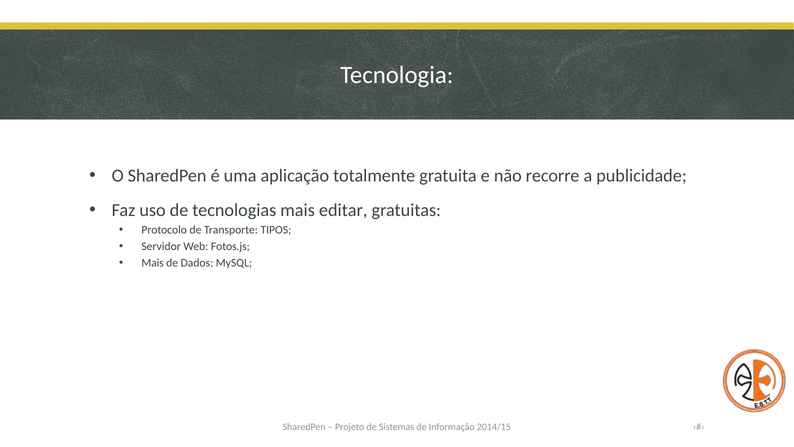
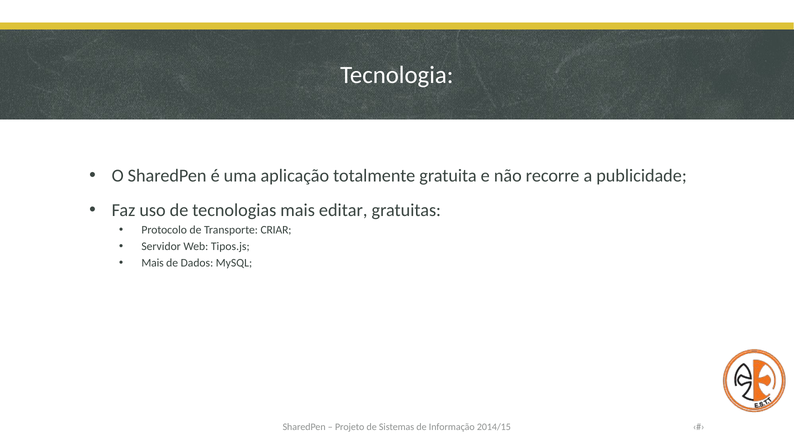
TIPOS: TIPOS -> CRIAR
Fotos.js: Fotos.js -> Tipos.js
